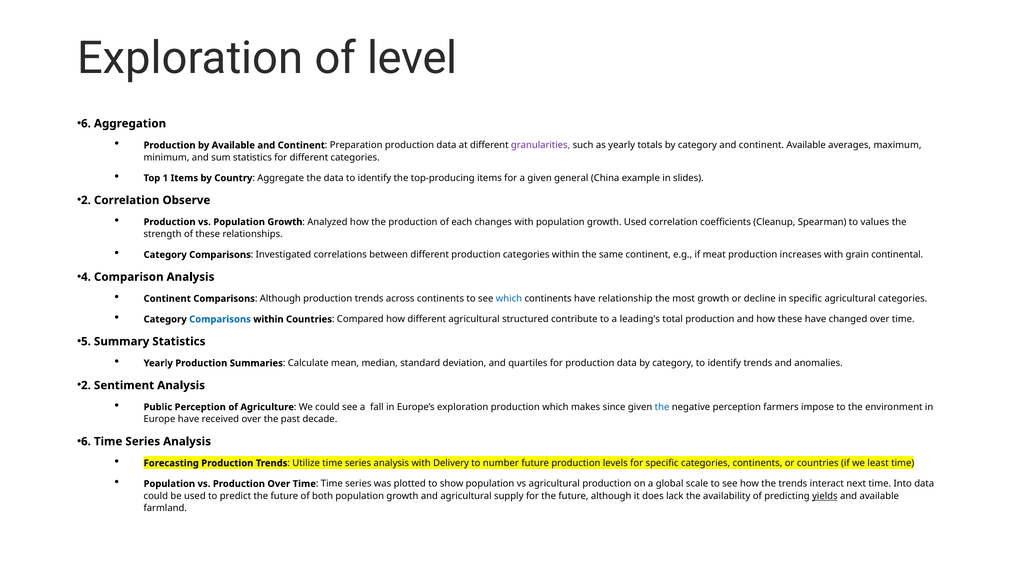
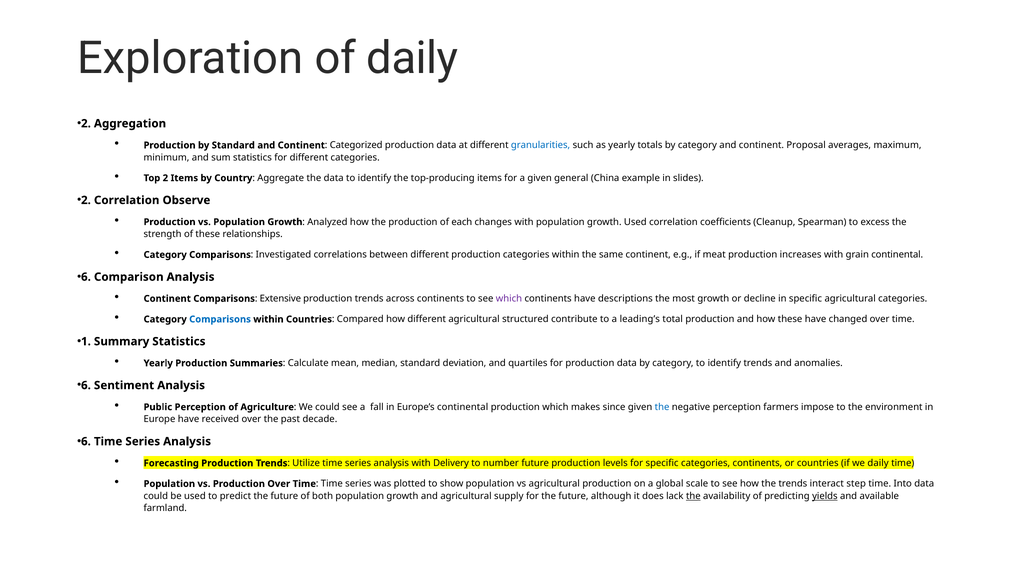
of level: level -> daily
6 at (86, 124): 6 -> 2
by Available: Available -> Standard
Preparation: Preparation -> Categorized
granularities colour: purple -> blue
continent Available: Available -> Proposal
Top 1: 1 -> 2
values: values -> excess
4 at (86, 277): 4 -> 6
Comparisons Although: Although -> Extensive
which at (509, 299) colour: blue -> purple
relationship: relationship -> descriptions
5: 5 -> 1
2 at (86, 386): 2 -> 6
Europe’s exploration: exploration -> continental
we least: least -> daily
next: next -> step
the at (693, 496) underline: none -> present
